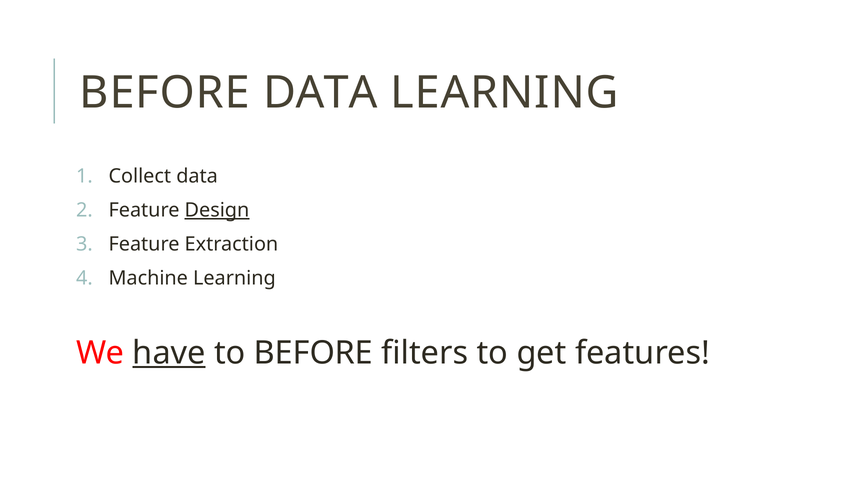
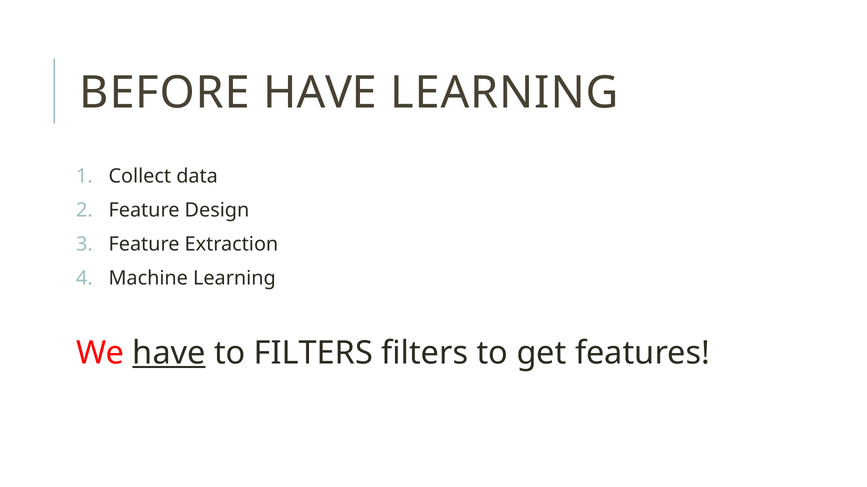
BEFORE DATA: DATA -> HAVE
Design underline: present -> none
to BEFORE: BEFORE -> FILTERS
